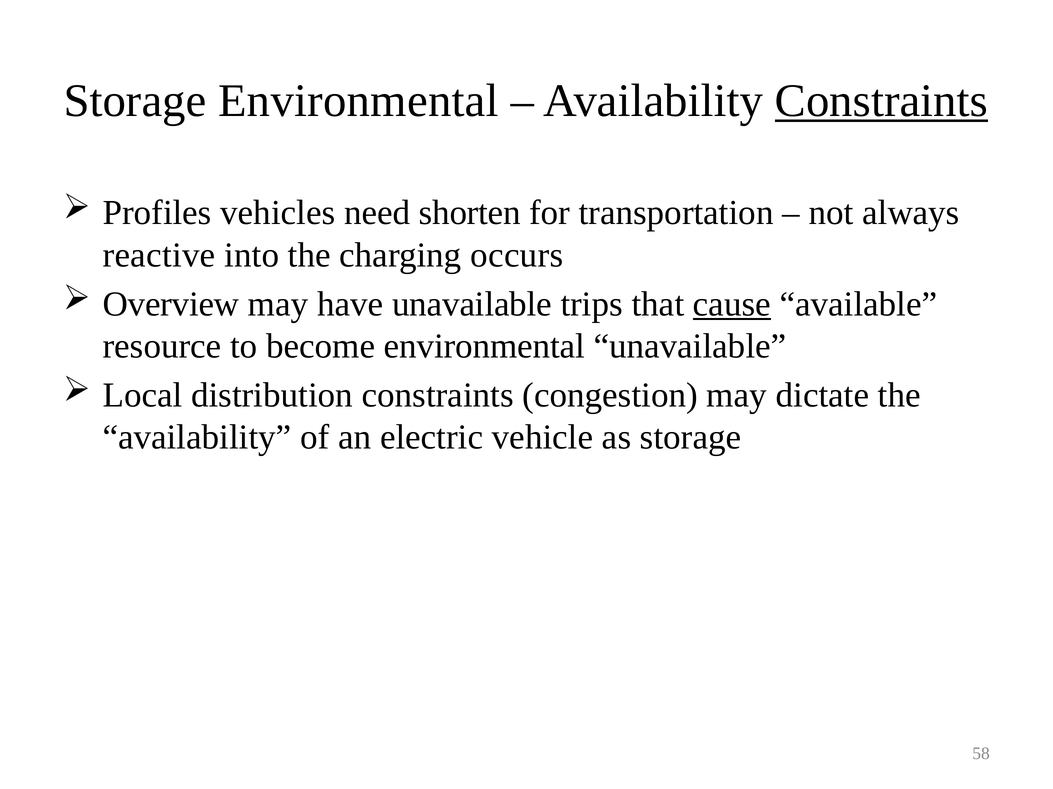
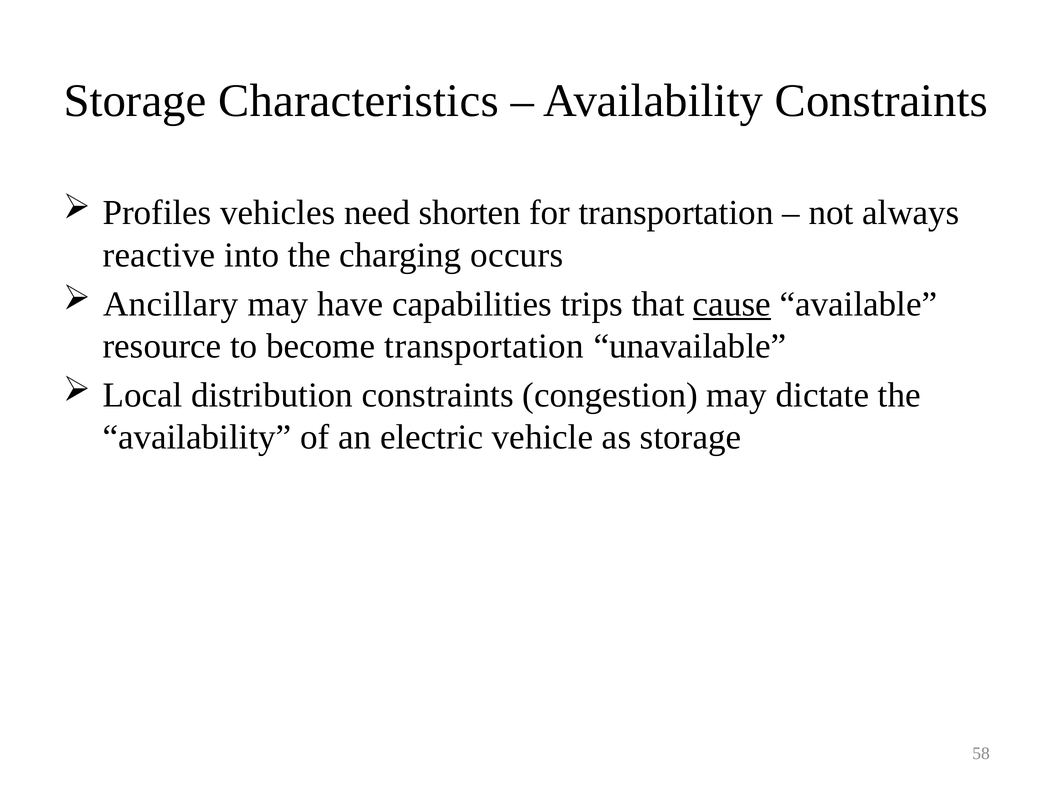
Storage Environmental: Environmental -> Characteristics
Constraints at (881, 101) underline: present -> none
Overview: Overview -> Ancillary
have unavailable: unavailable -> capabilities
become environmental: environmental -> transportation
